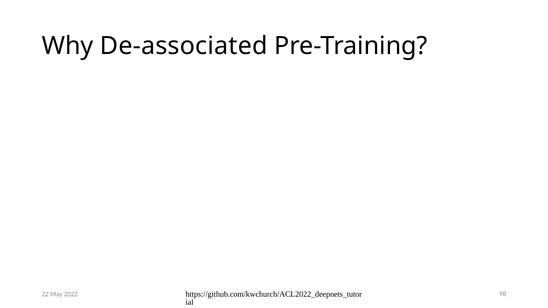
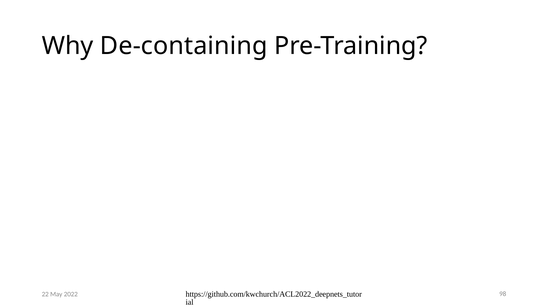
De-associated: De-associated -> De-containing
